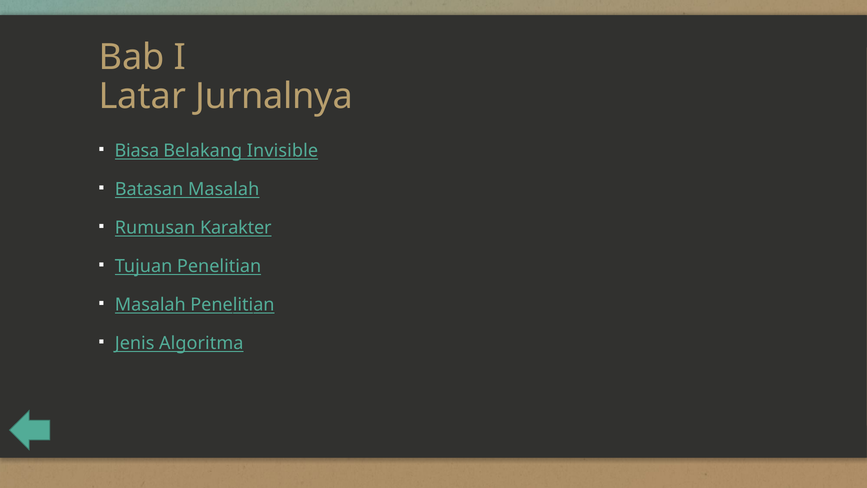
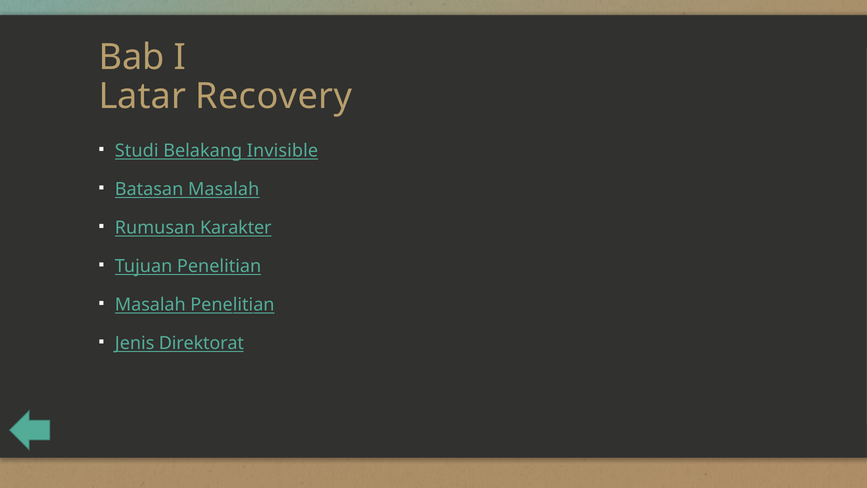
Jurnalnya: Jurnalnya -> Recovery
Biasa: Biasa -> Studi
Algoritma: Algoritma -> Direktorat
